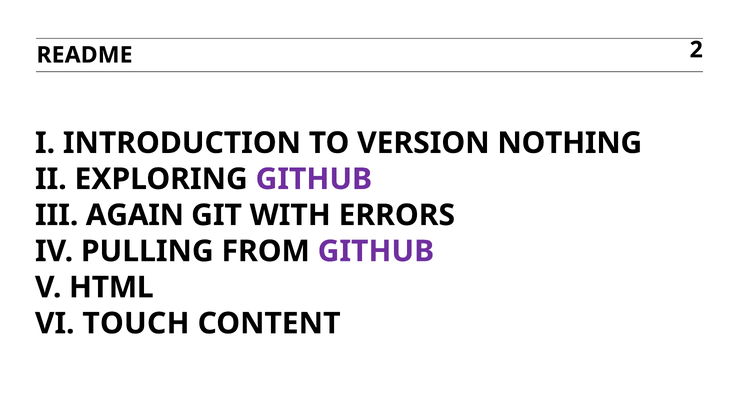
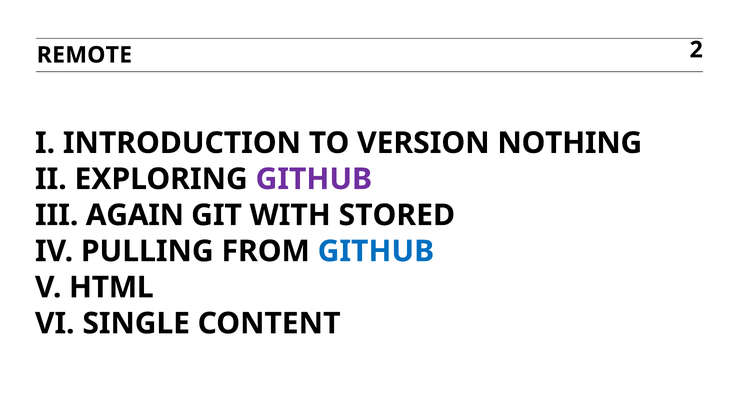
README: README -> REMOTE
ERRORS: ERRORS -> STORED
GITHUB at (376, 251) colour: purple -> blue
TOUCH: TOUCH -> SINGLE
